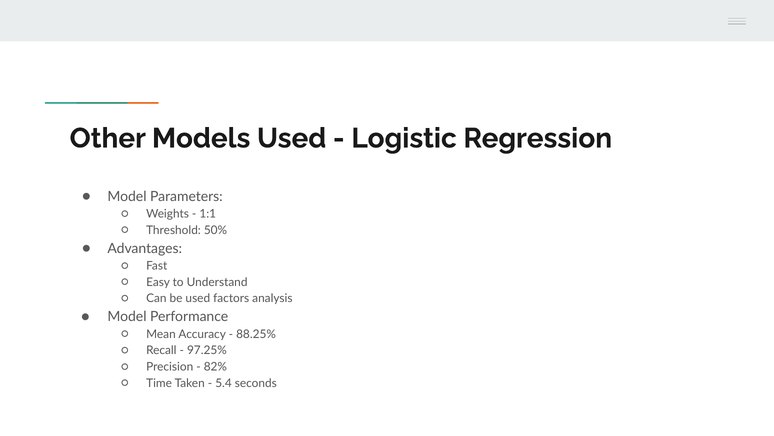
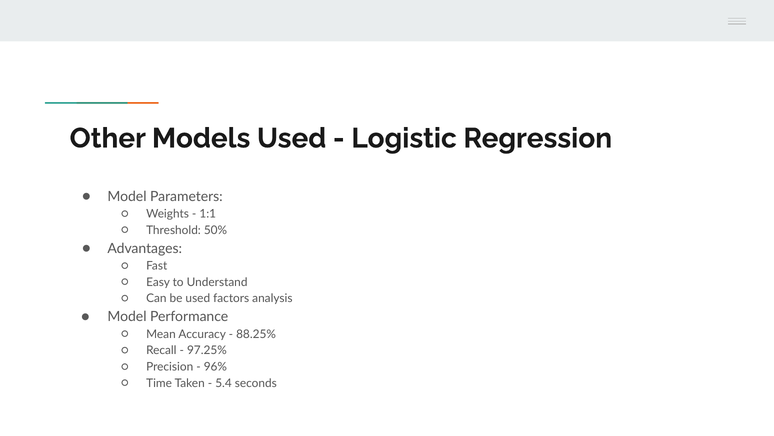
82%: 82% -> 96%
